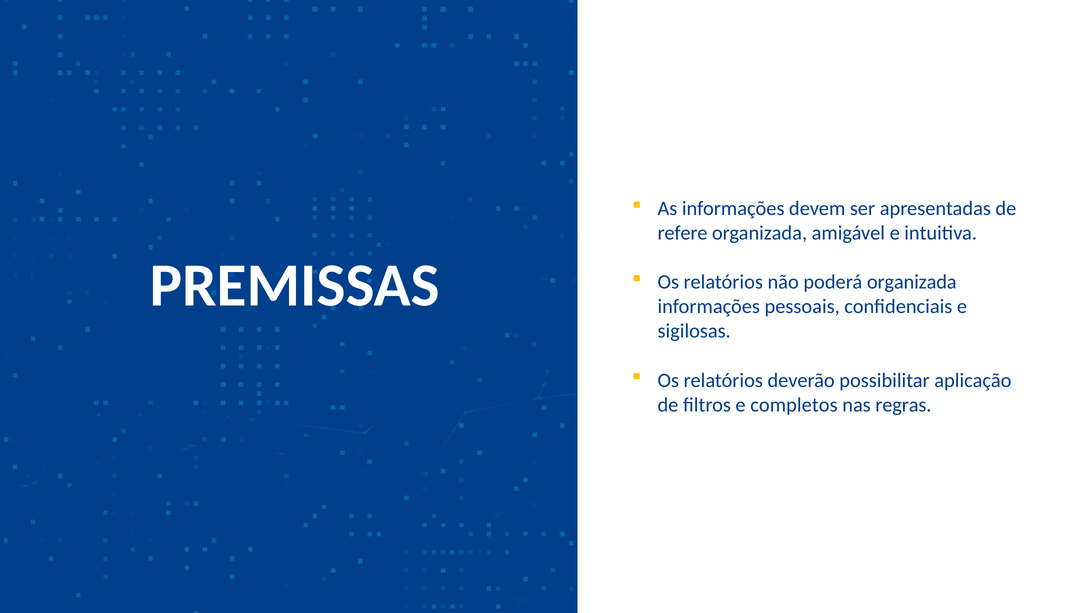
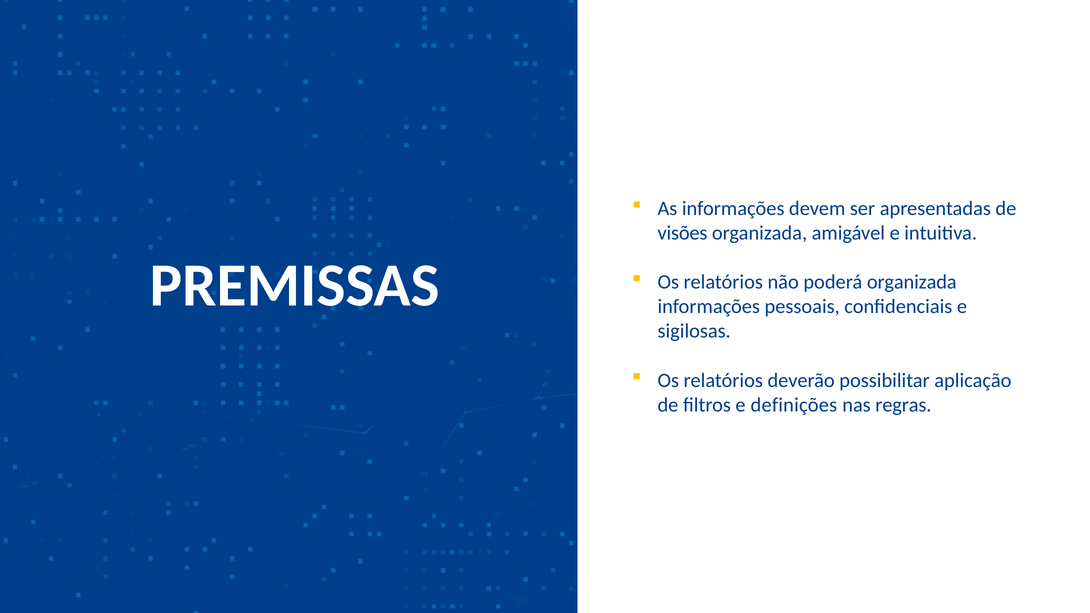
refere: refere -> visões
completos: completos -> definições
